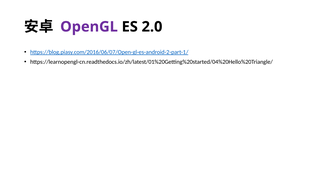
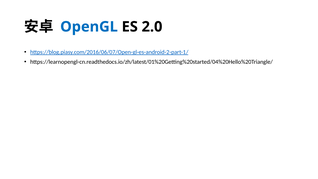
OpenGL colour: purple -> blue
